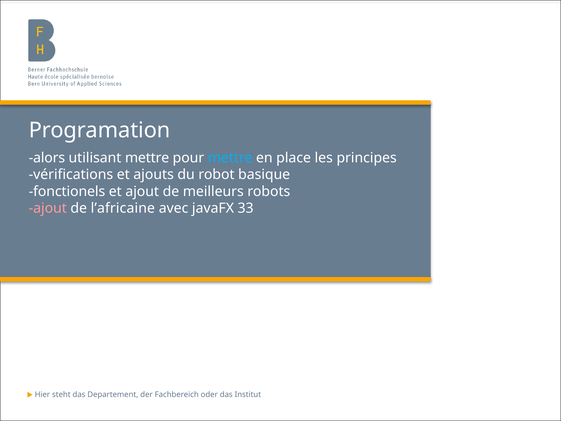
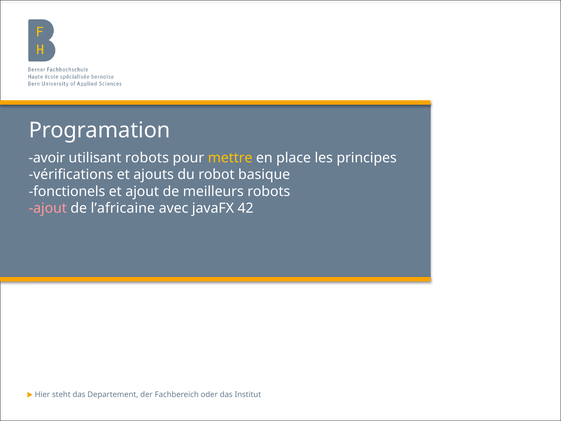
alors: alors -> avoir
utilisant mettre: mettre -> robots
mettre at (230, 158) colour: light blue -> yellow
33: 33 -> 42
